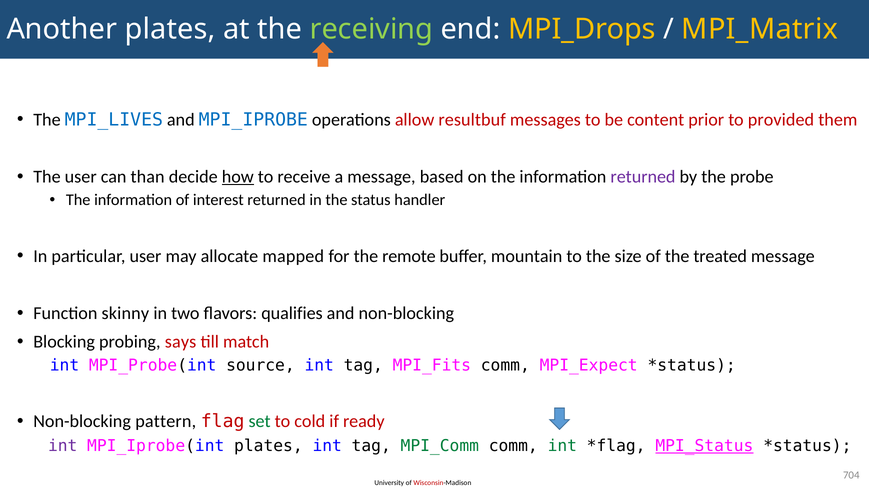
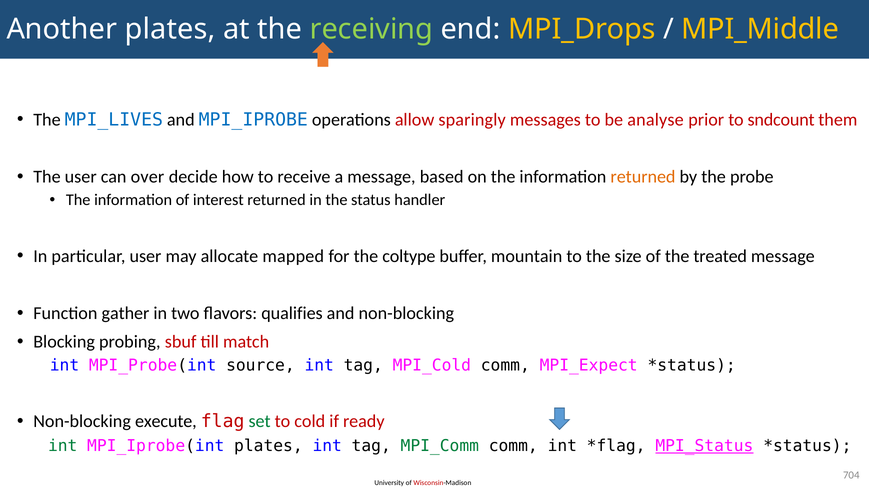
MPI_Matrix: MPI_Matrix -> MPI_Middle
resultbuf: resultbuf -> sparingly
content: content -> analyse
provided: provided -> sndcount
than: than -> over
how underline: present -> none
returned at (643, 177) colour: purple -> orange
remote: remote -> coltype
skinny: skinny -> gather
says: says -> sbuf
MPI_Fits: MPI_Fits -> MPI_Cold
pattern: pattern -> execute
int at (63, 446) colour: purple -> green
int at (562, 446) colour: green -> black
